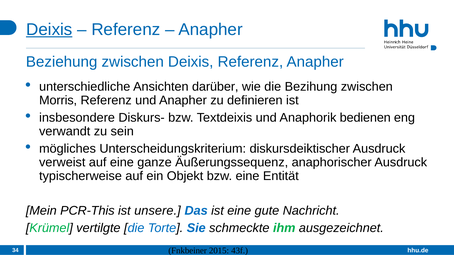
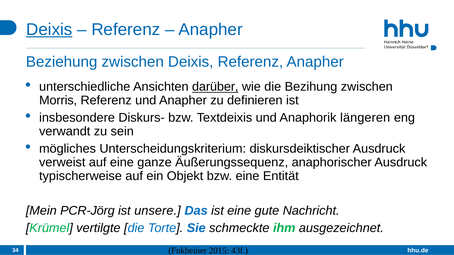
darüber underline: none -> present
bedienen: bedienen -> längeren
PCR-This: PCR-This -> PCR-Jörg
